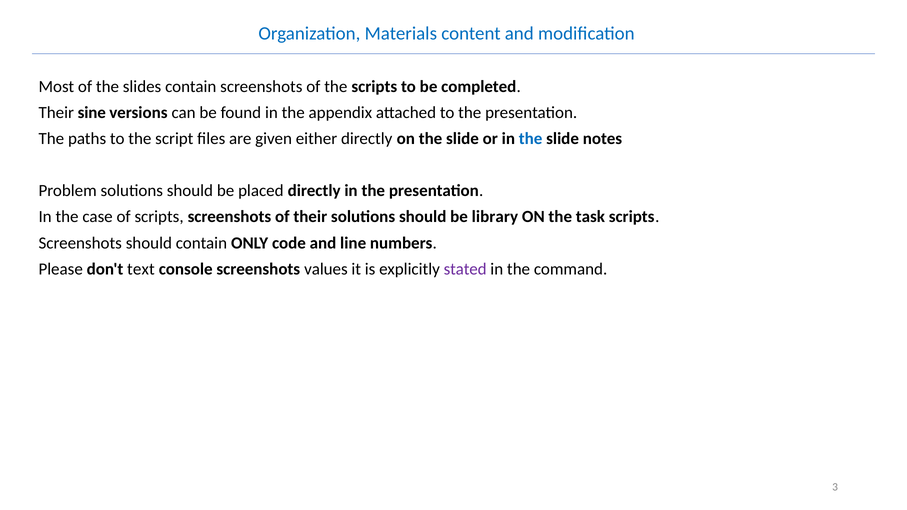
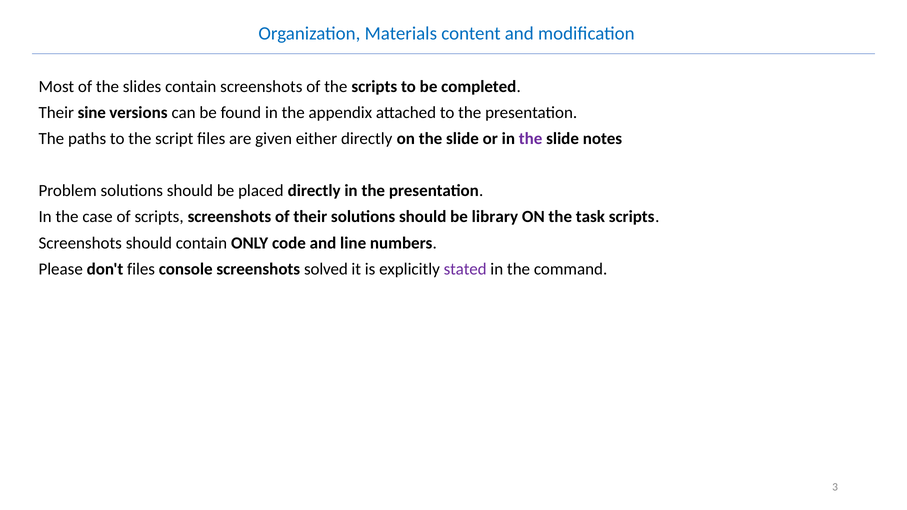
the at (531, 139) colour: blue -> purple
don't text: text -> files
values: values -> solved
